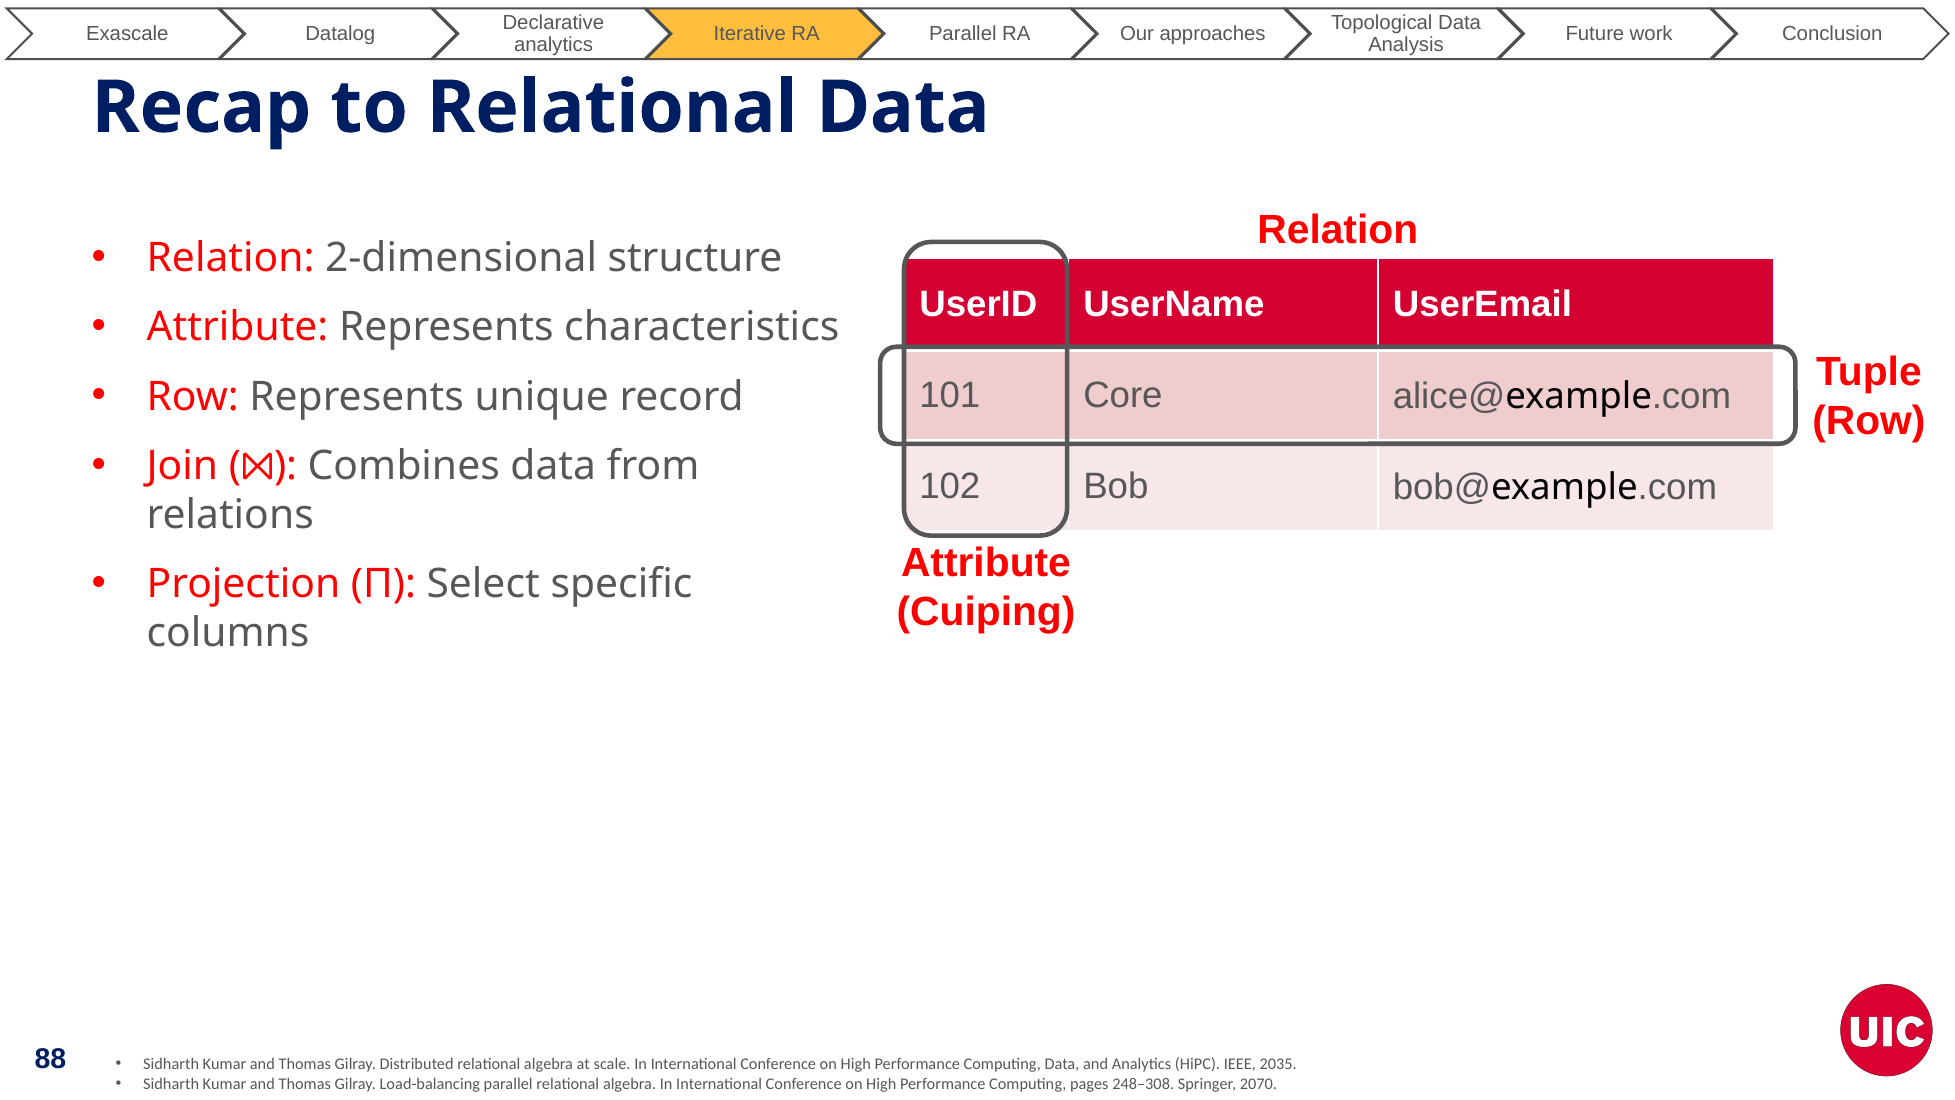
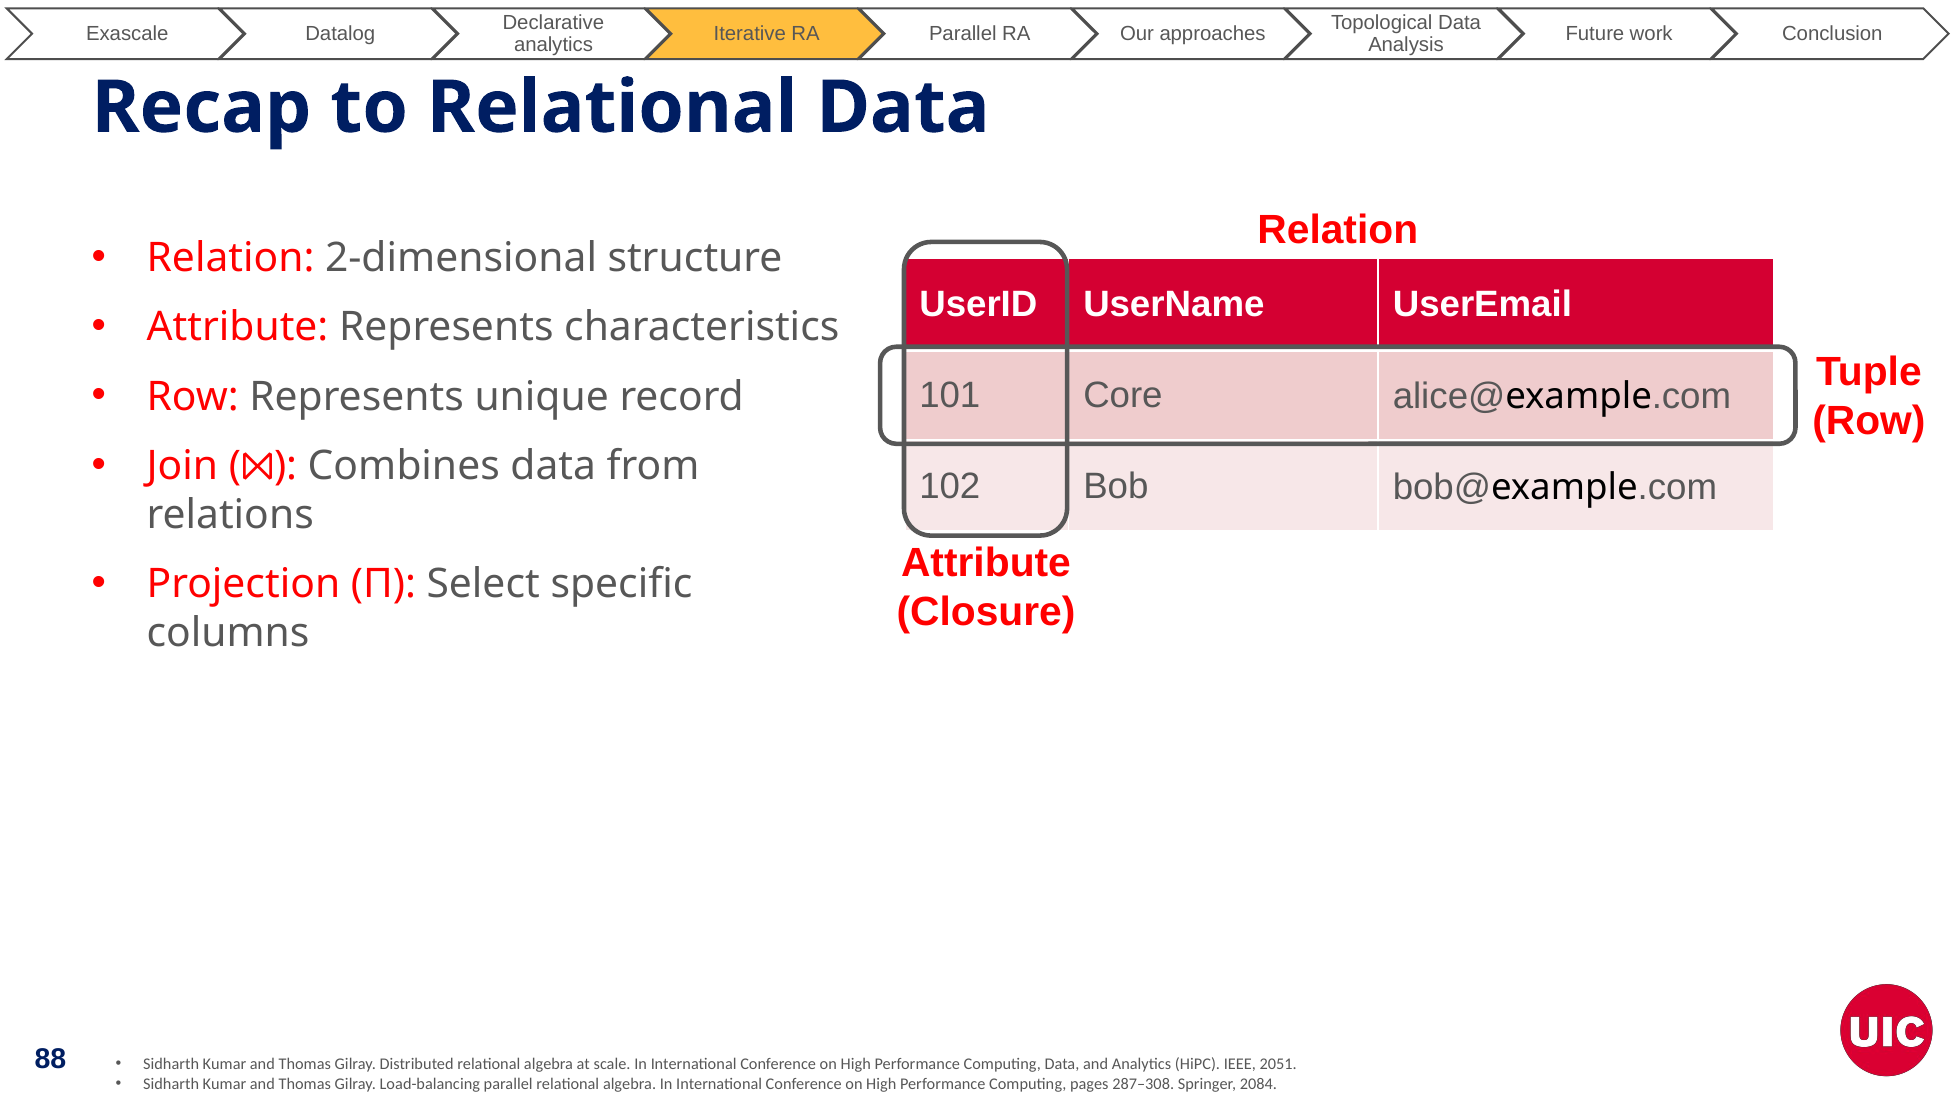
Cuiping: Cuiping -> Closure
2035: 2035 -> 2051
248–308: 248–308 -> 287–308
2070: 2070 -> 2084
